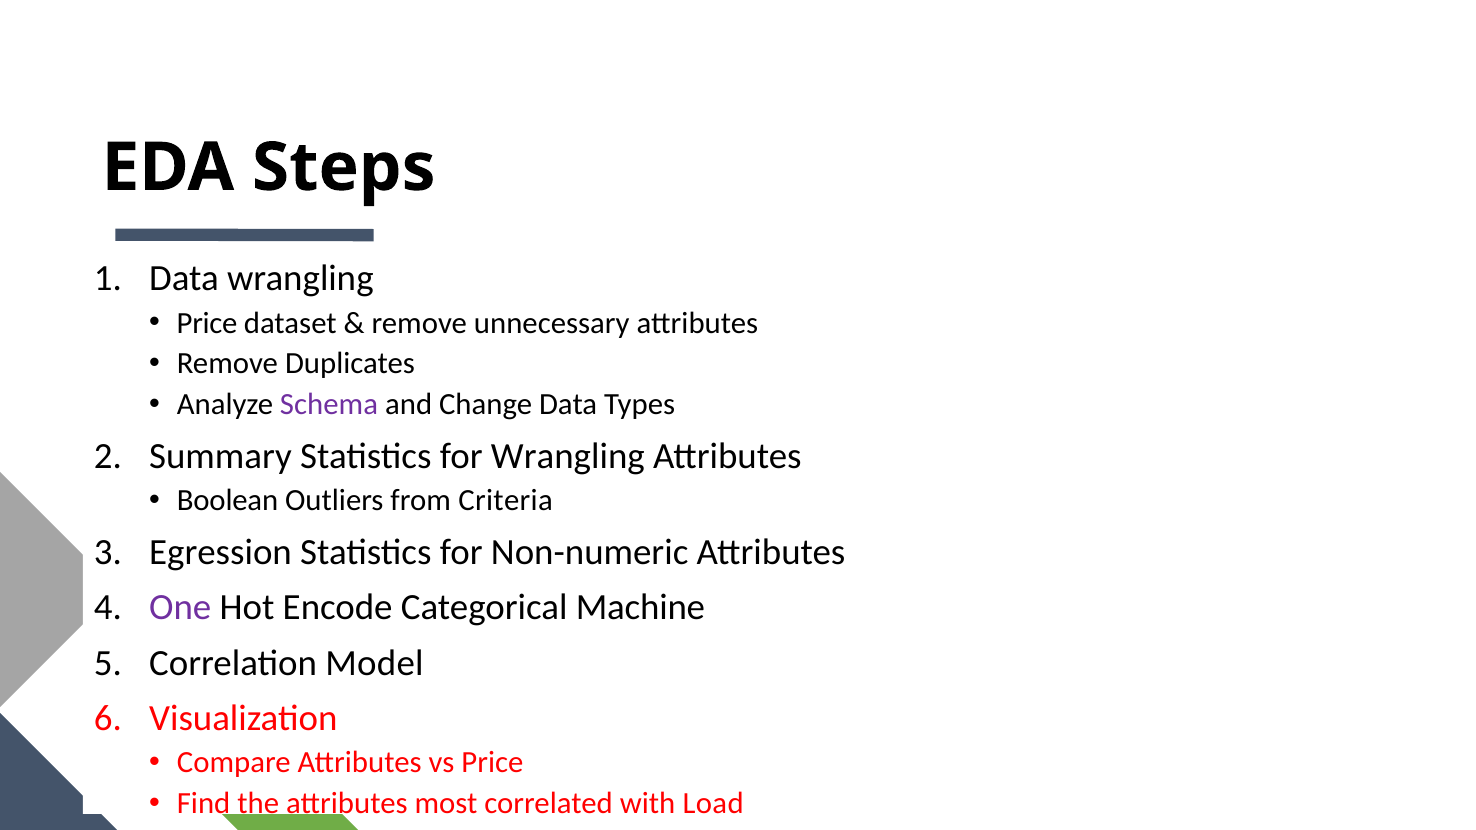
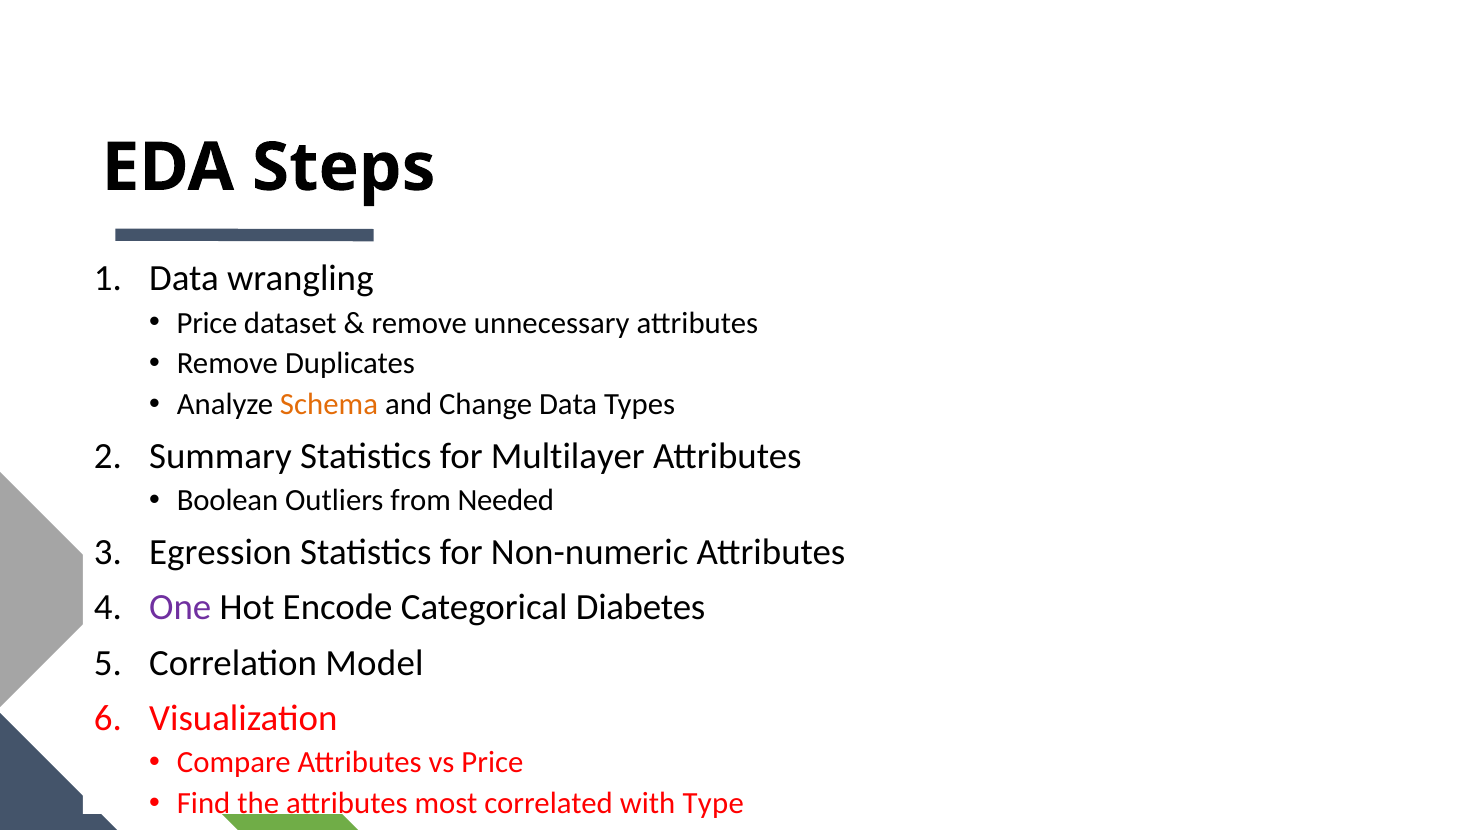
Schema colour: purple -> orange
for Wrangling: Wrangling -> Multilayer
Criteria: Criteria -> Needed
Machine: Machine -> Diabetes
Load: Load -> Type
